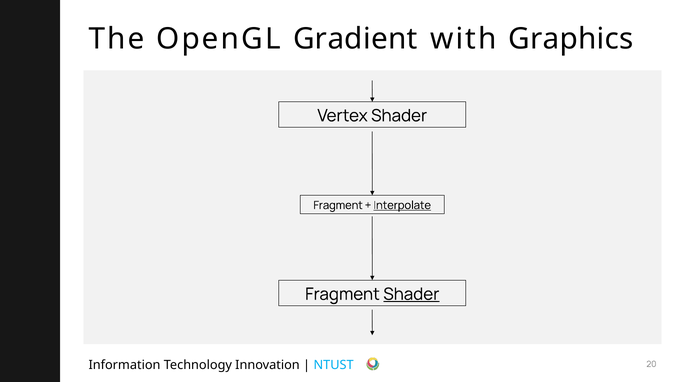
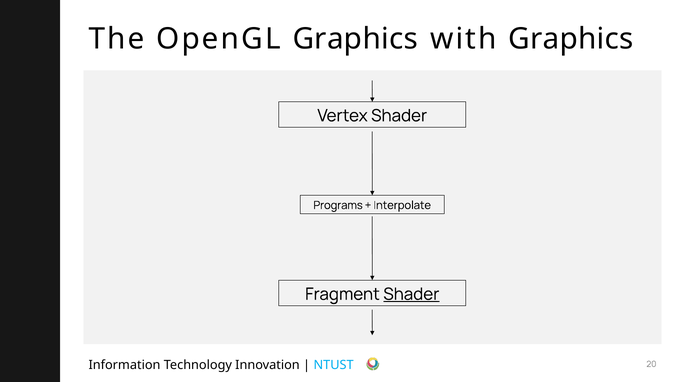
OpenGL Gradient: Gradient -> Graphics
Fragment at (338, 205): Fragment -> Programs
Interpolate underline: present -> none
